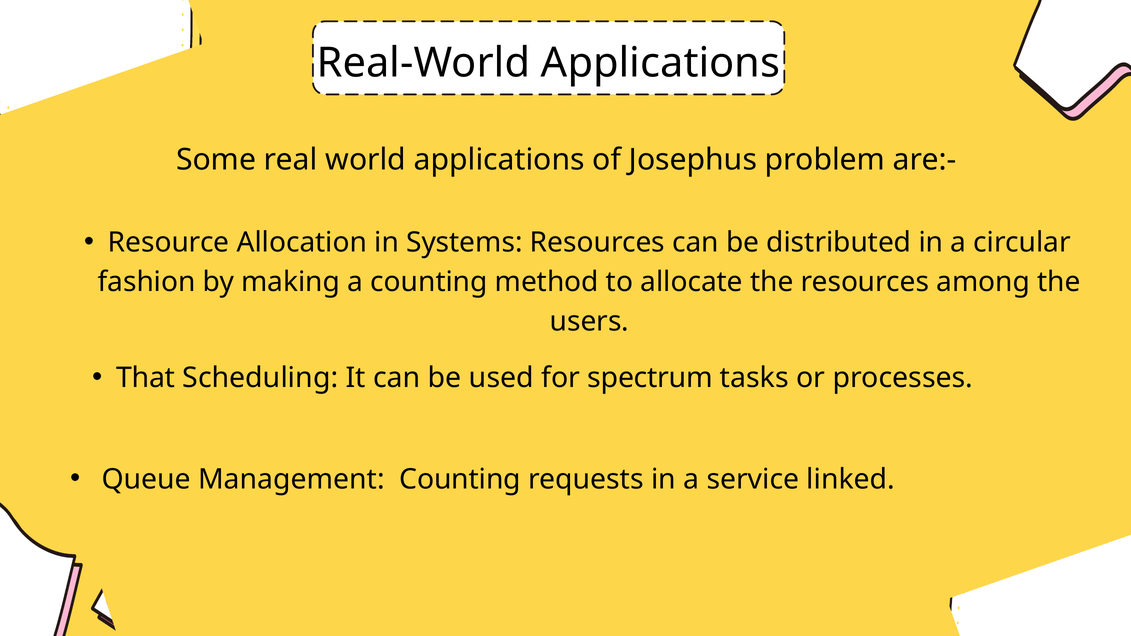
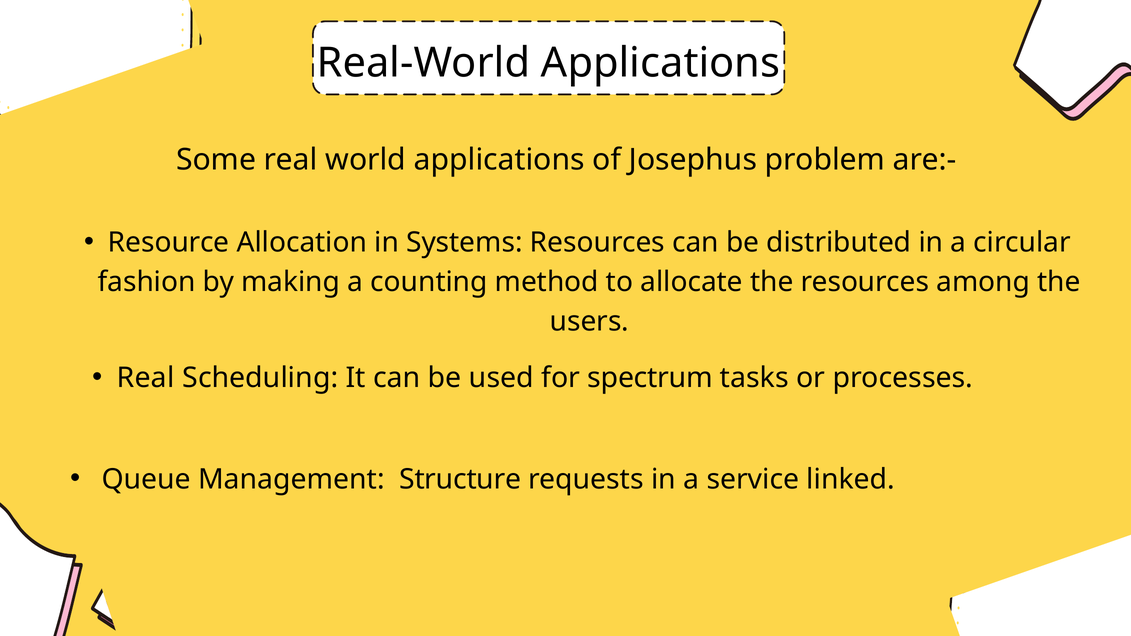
That at (146, 378): That -> Real
Management Counting: Counting -> Structure
